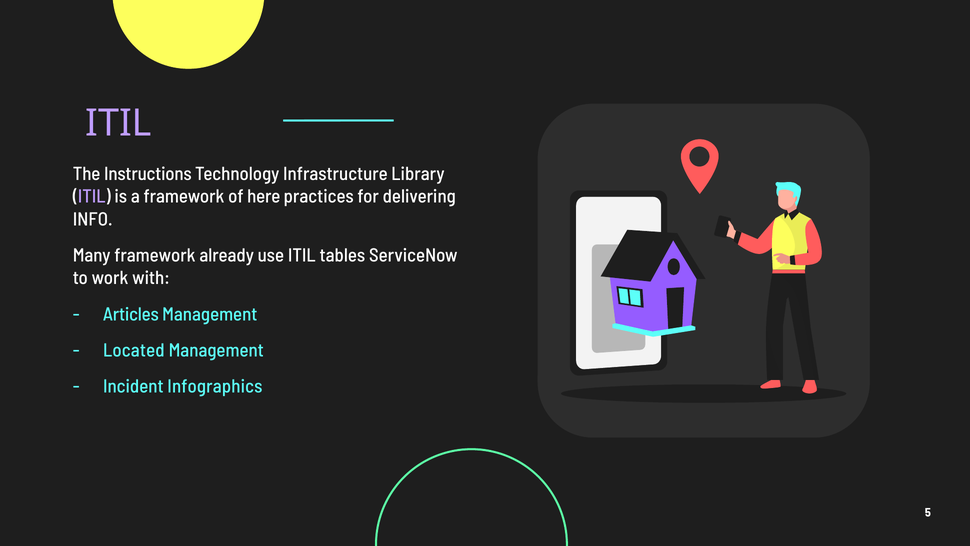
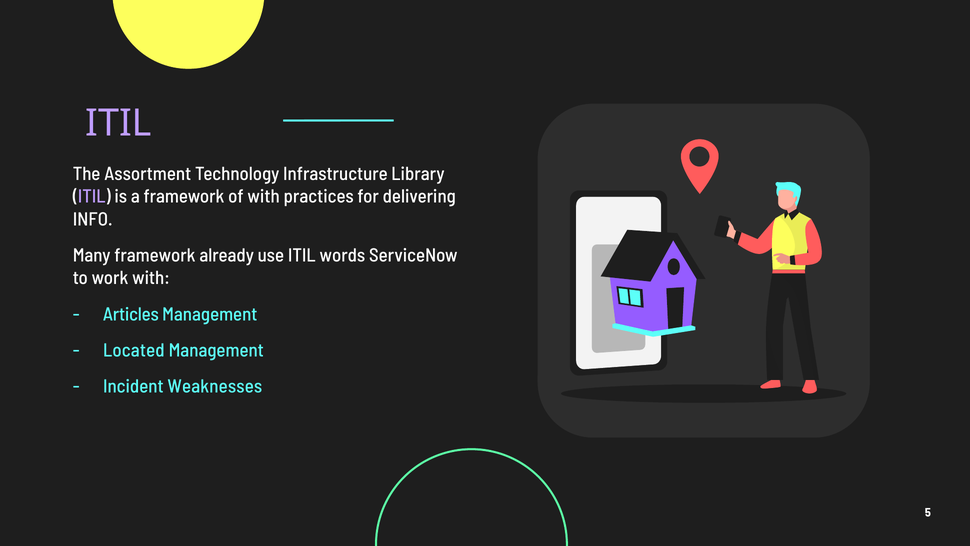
Instructions: Instructions -> Assortment
of here: here -> with
tables: tables -> words
Infographics: Infographics -> Weaknesses
